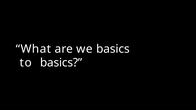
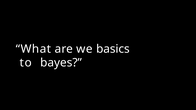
to basics: basics -> bayes
